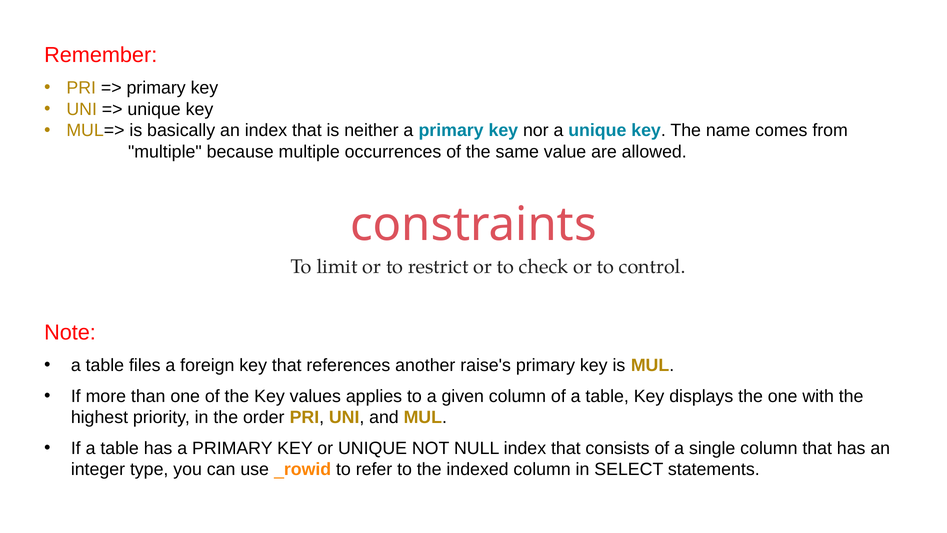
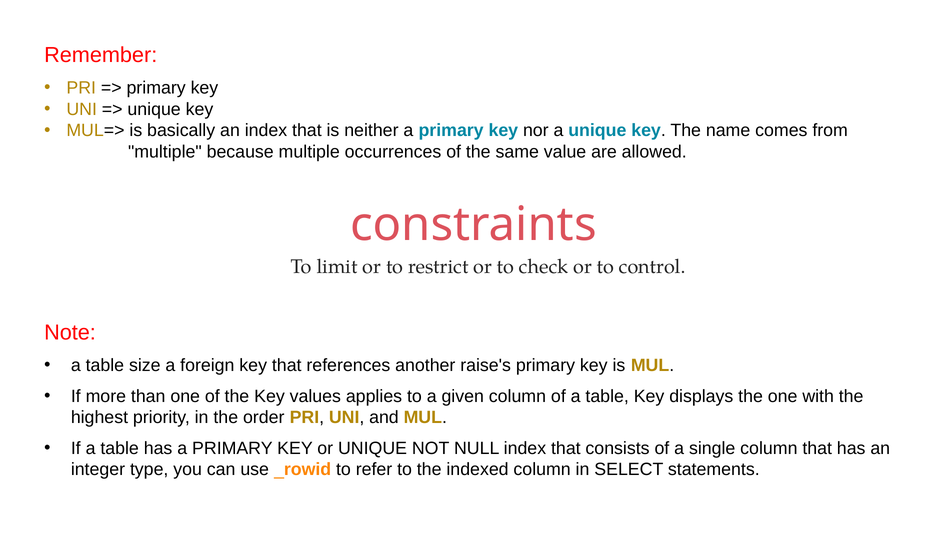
files: files -> size
